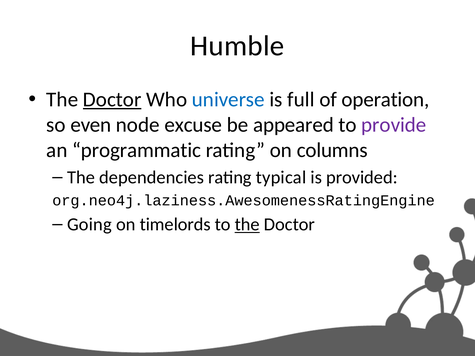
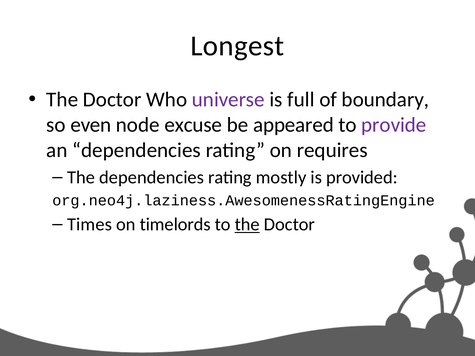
Humble: Humble -> Longest
Doctor at (112, 100) underline: present -> none
universe colour: blue -> purple
operation: operation -> boundary
an programmatic: programmatic -> dependencies
columns: columns -> requires
typical: typical -> mostly
Going: Going -> Times
